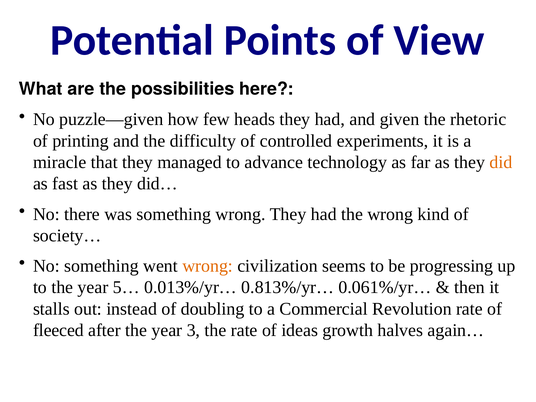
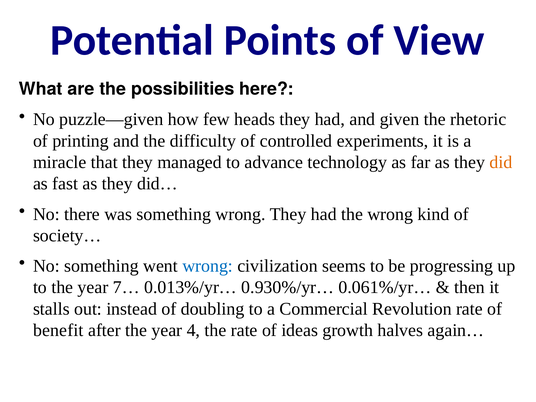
wrong at (208, 266) colour: orange -> blue
5…: 5… -> 7…
0.813%/yr…: 0.813%/yr… -> 0.930%/yr…
fleeced: fleeced -> benefit
3: 3 -> 4
